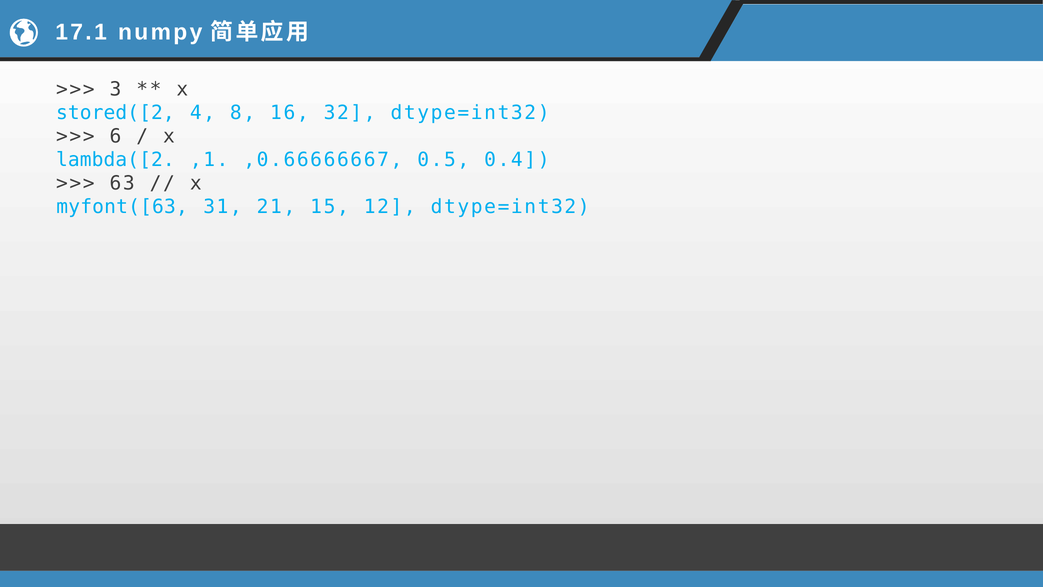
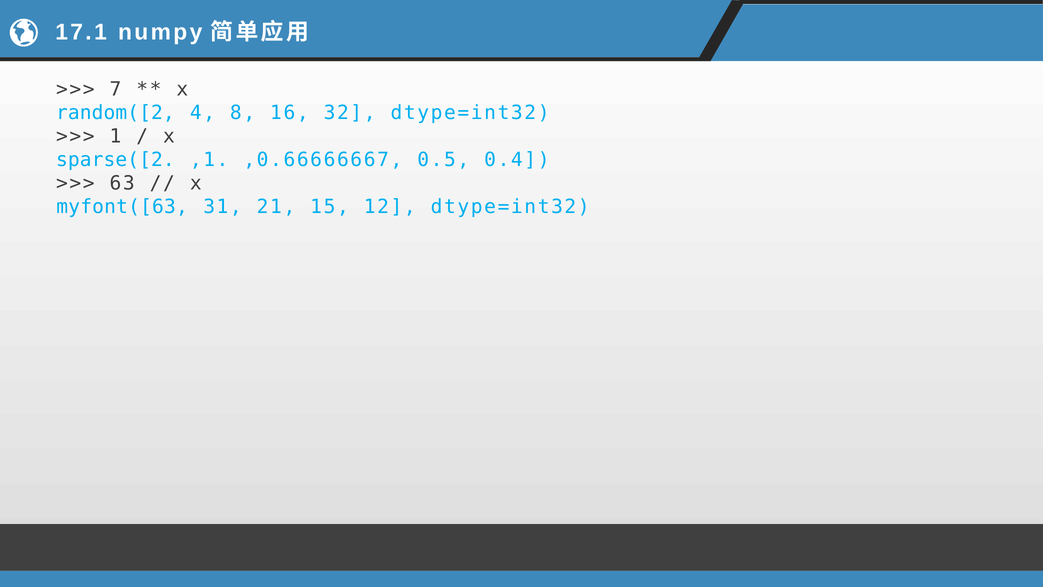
3: 3 -> 7
stored([2: stored([2 -> random([2
6: 6 -> 1
lambda([2: lambda([2 -> sparse([2
